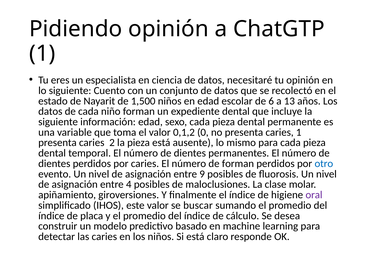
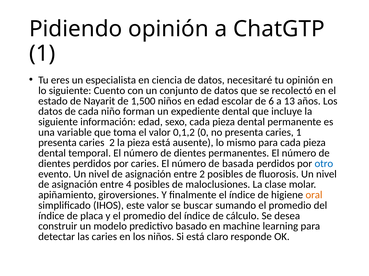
de forman: forman -> basada
entre 9: 9 -> 2
oral colour: purple -> orange
